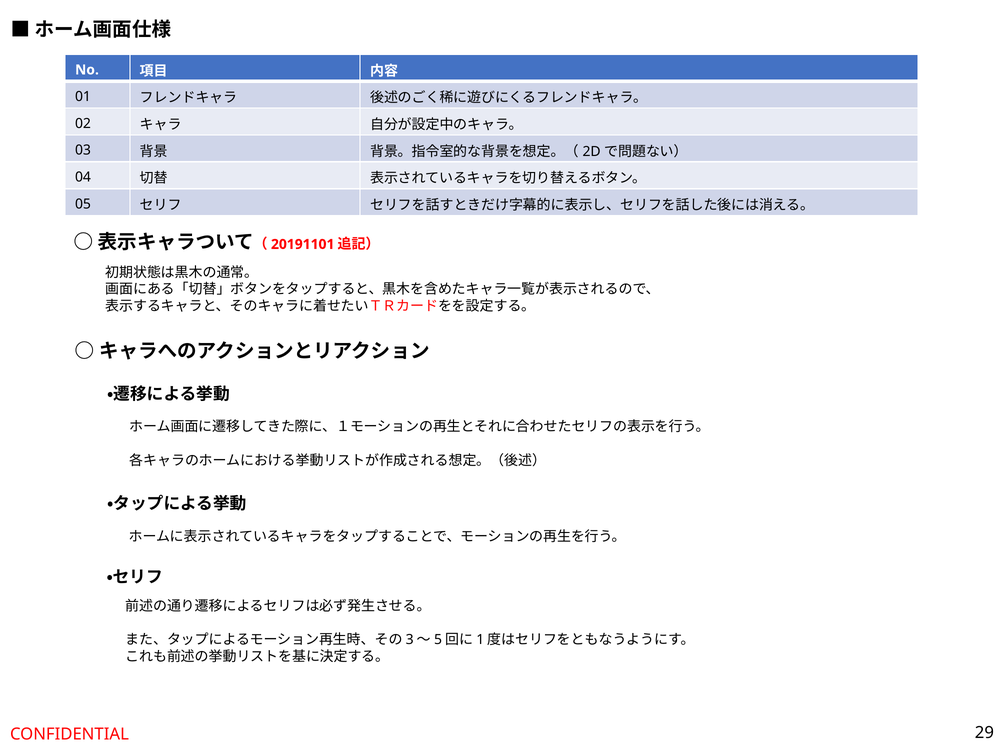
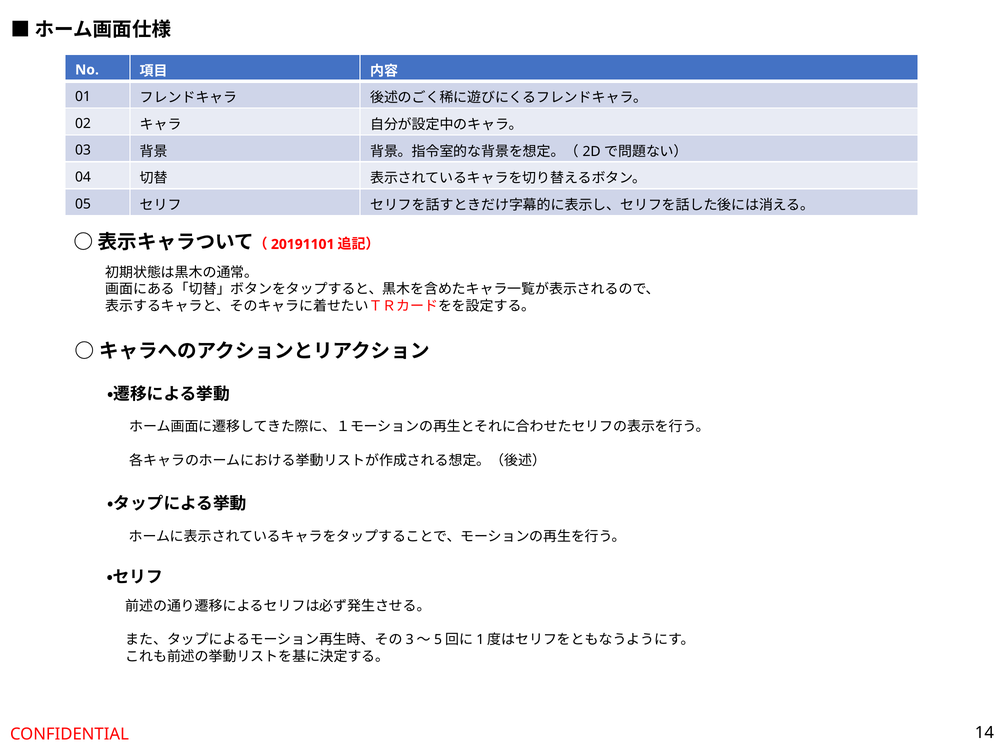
29: 29 -> 14
